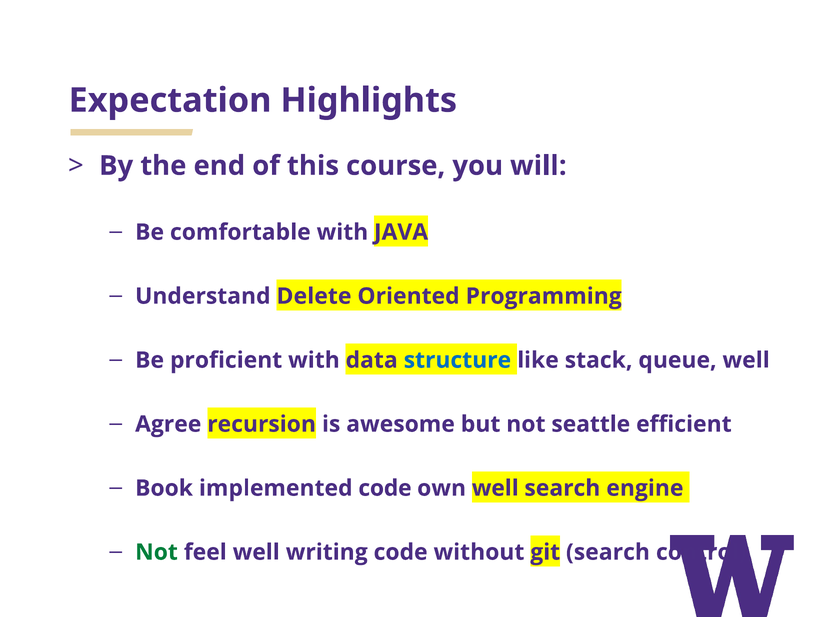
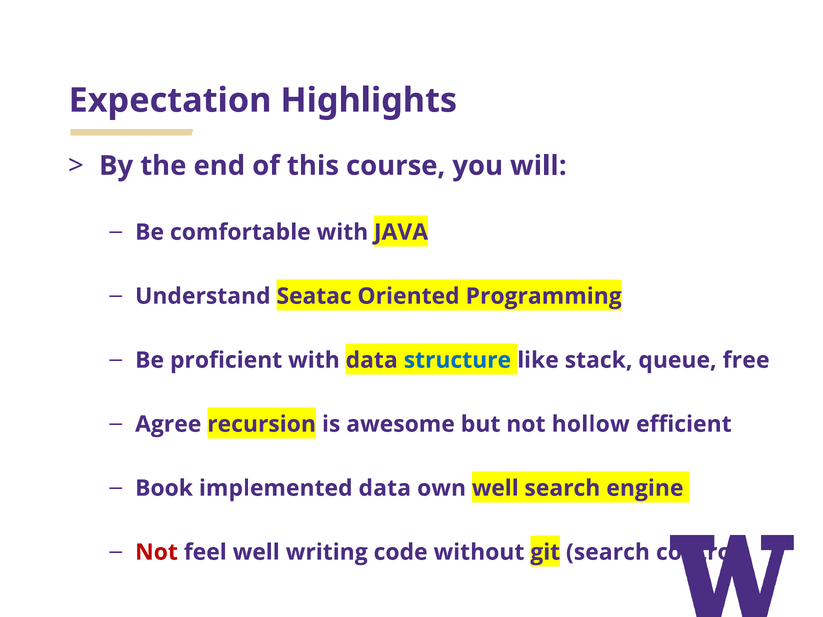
Delete: Delete -> Seatac
queue well: well -> free
seattle: seattle -> hollow
implemented code: code -> data
Not at (156, 552) colour: green -> red
